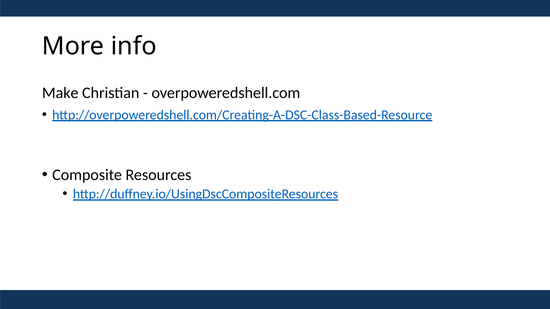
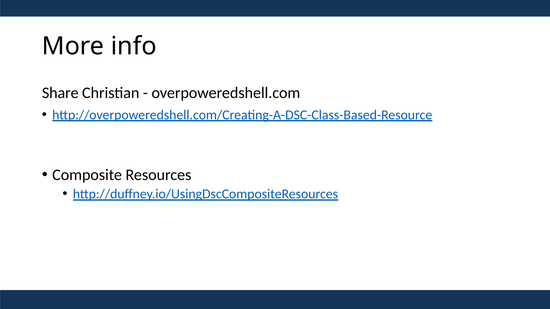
Make: Make -> Share
